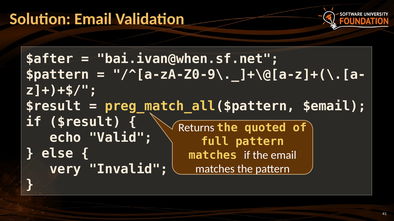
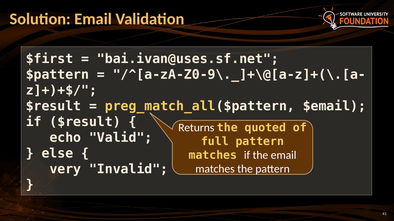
$after: $after -> $first
bai.ivan@when.sf.net: bai.ivan@when.sf.net -> bai.ivan@uses.sf.net
